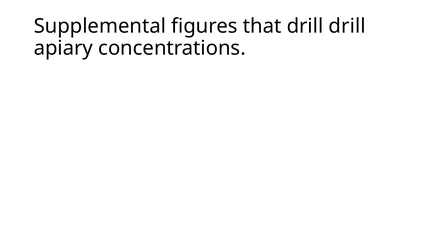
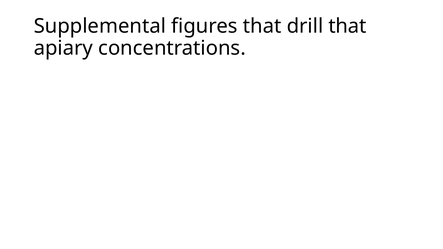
drill drill: drill -> that
